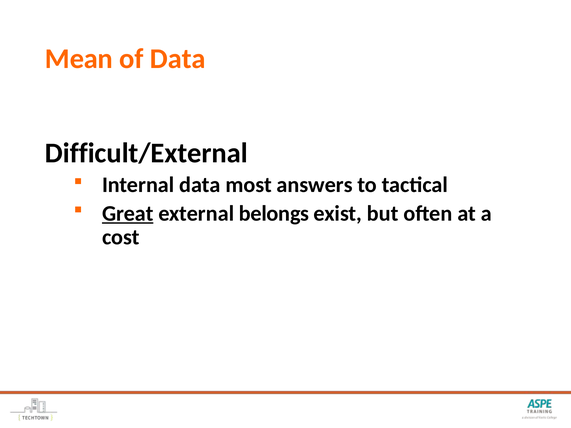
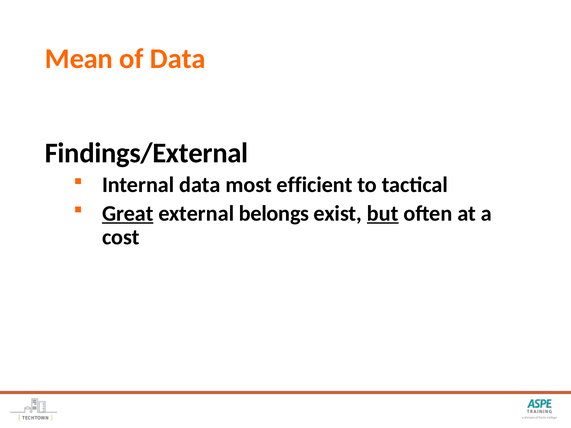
Difficult/External: Difficult/External -> Findings/External
answers: answers -> efficient
but underline: none -> present
